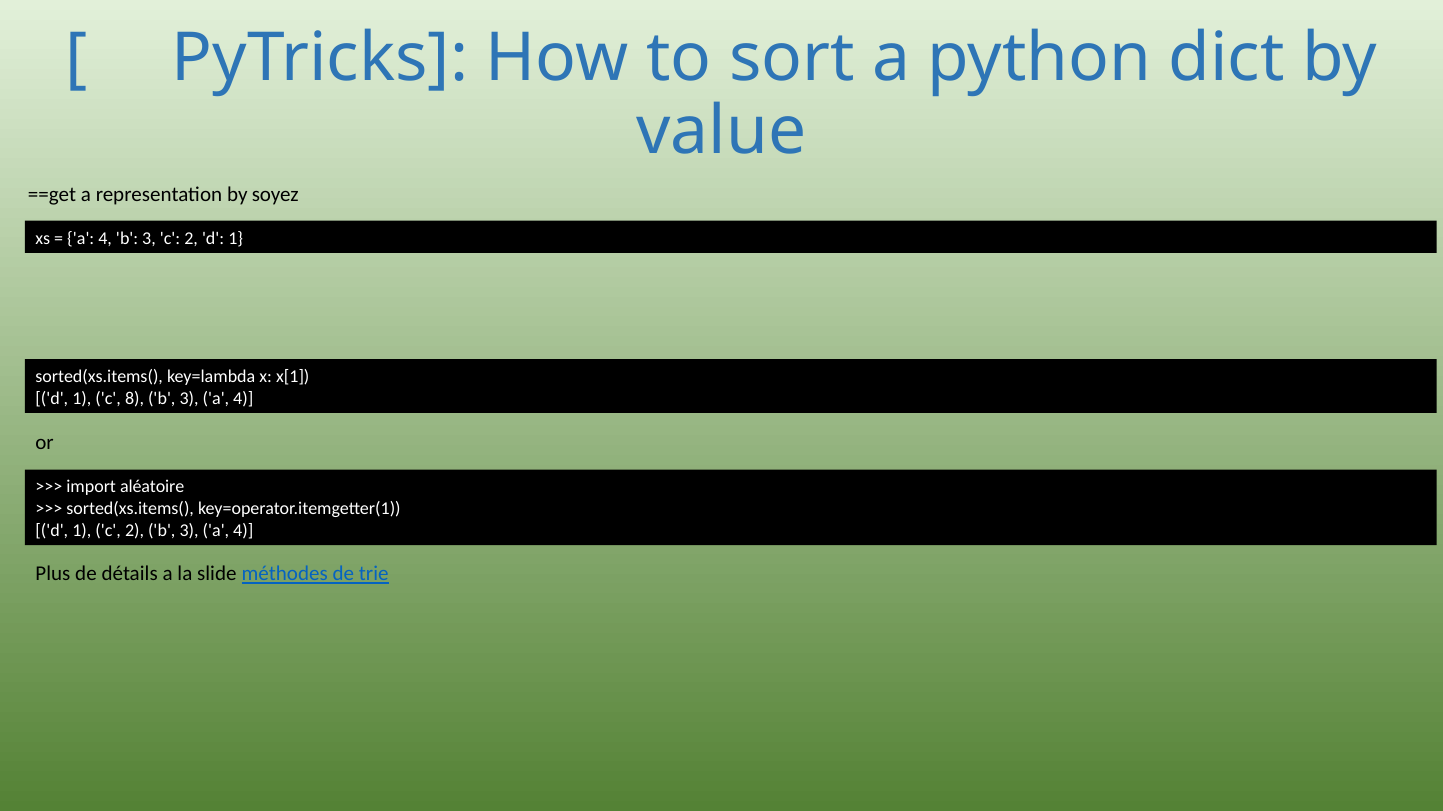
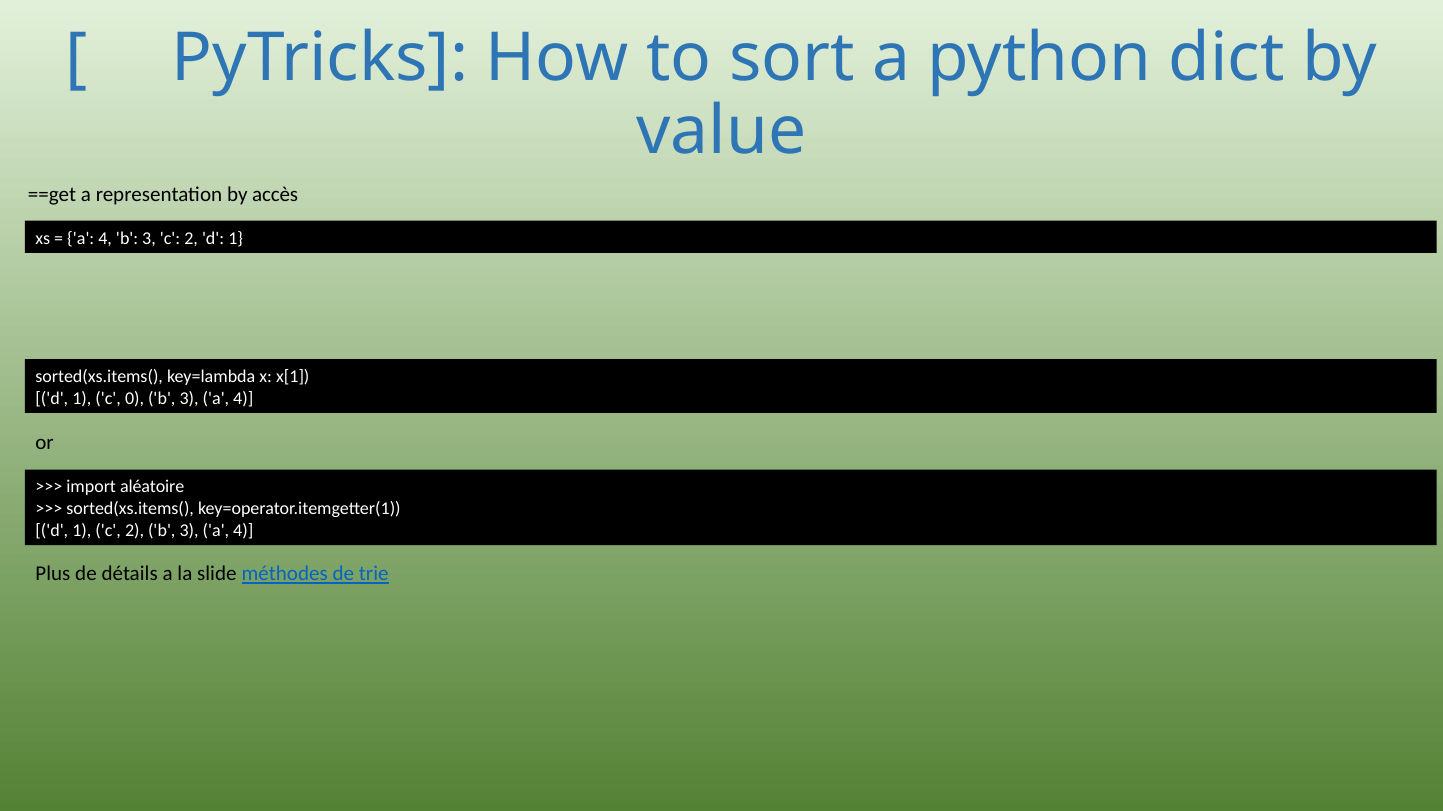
soyez: soyez -> accès
8: 8 -> 0
